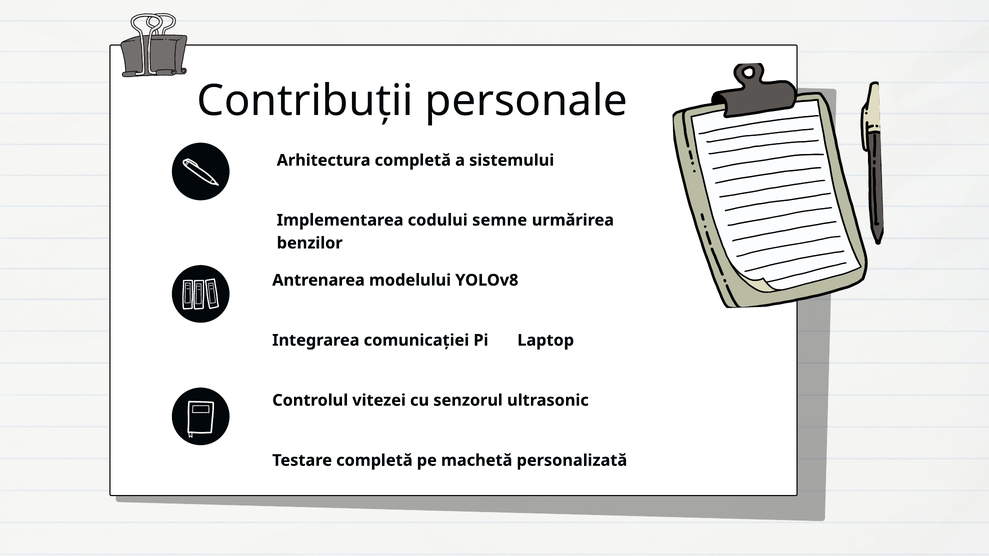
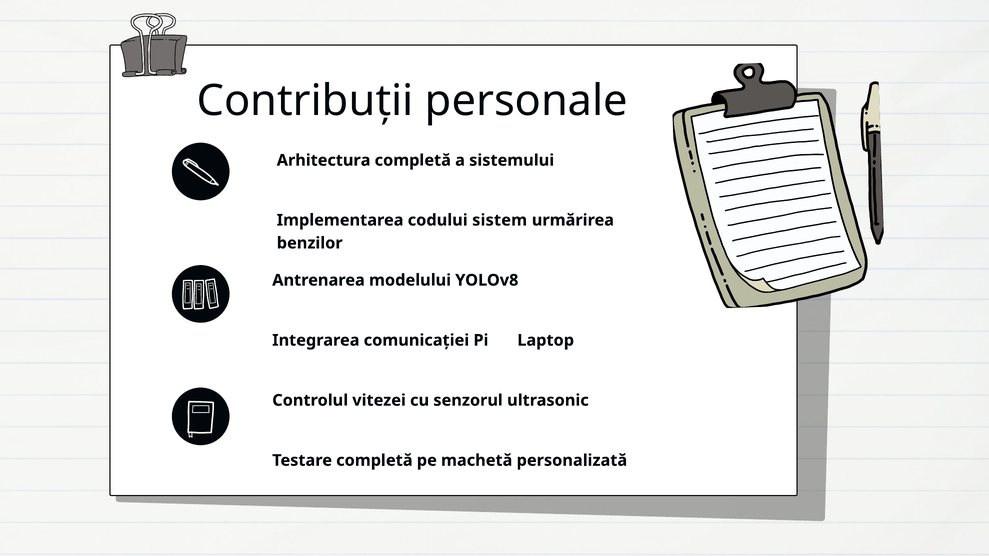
semne: semne -> sistem
